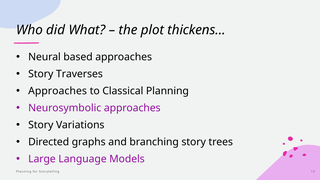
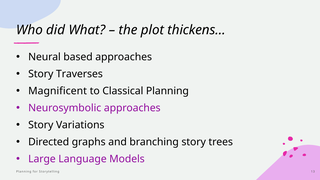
Approaches at (58, 91): Approaches -> Magnificent
